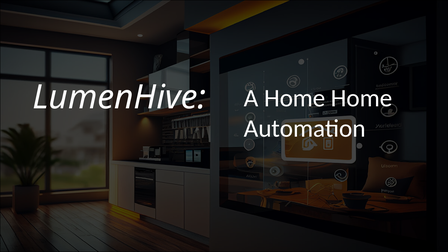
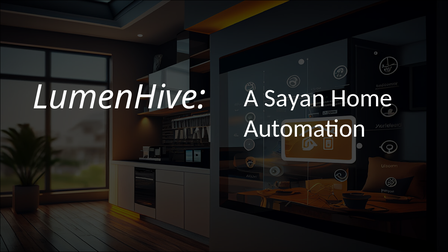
A Home: Home -> Sayan
